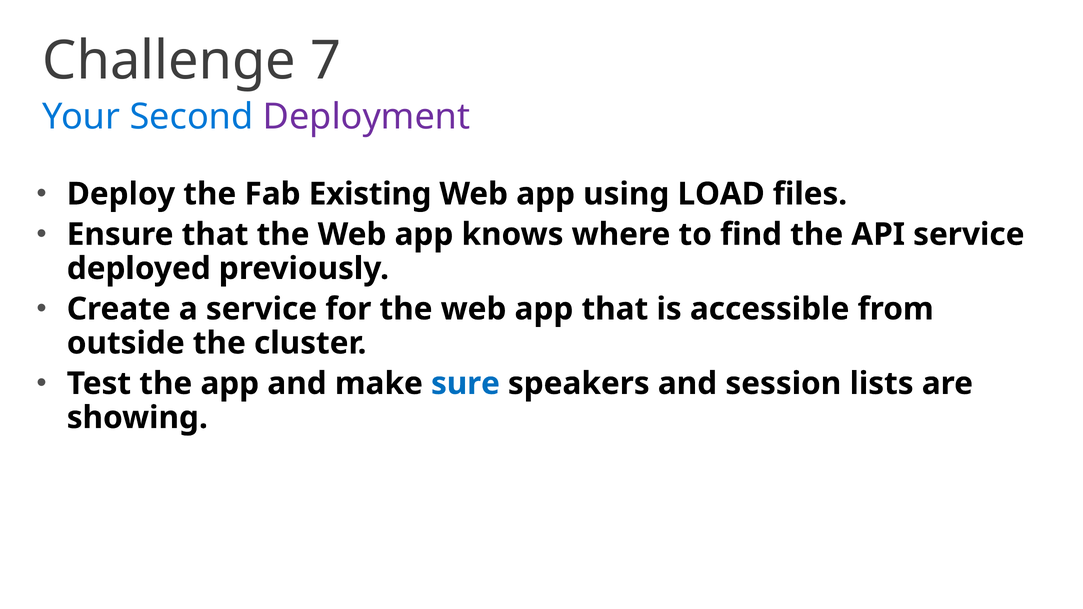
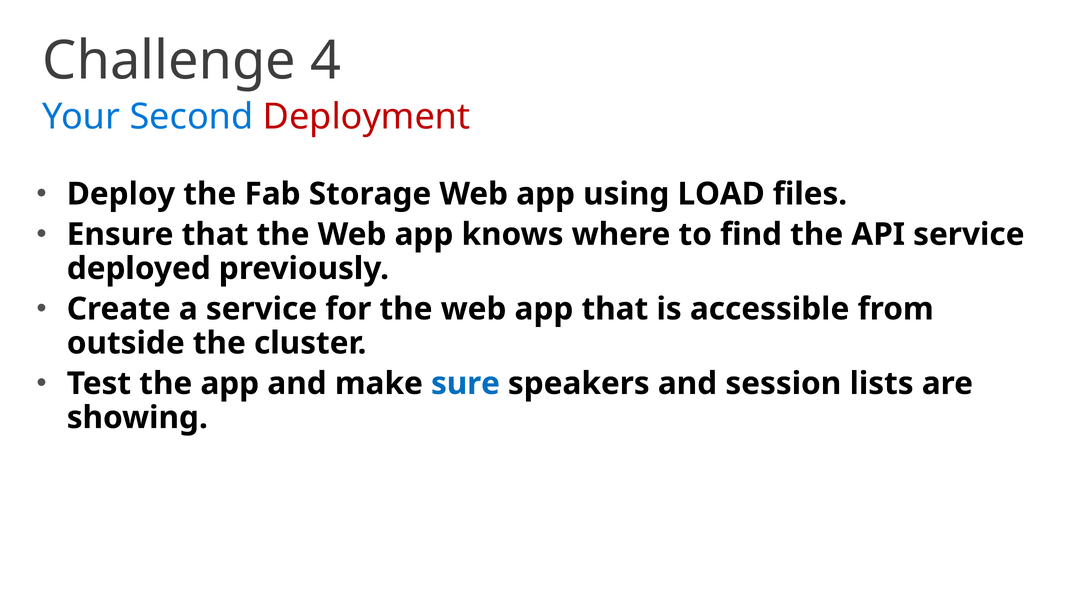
7: 7 -> 4
Deployment colour: purple -> red
Existing: Existing -> Storage
